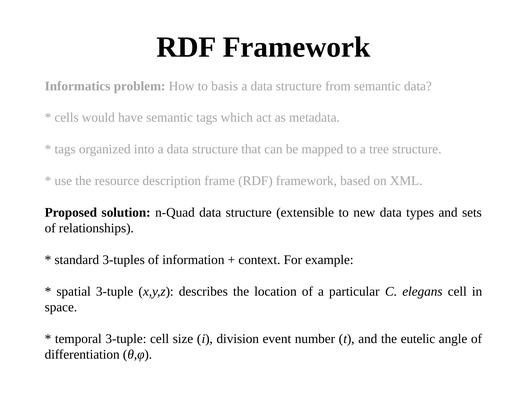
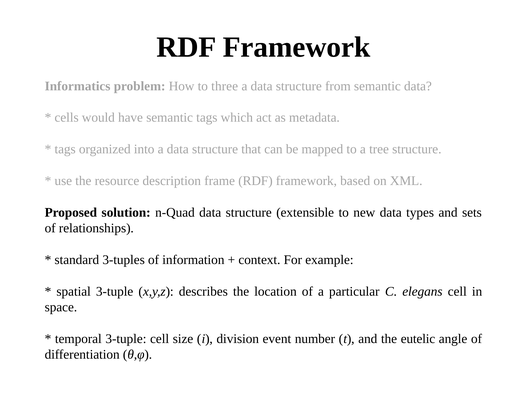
basis: basis -> three
